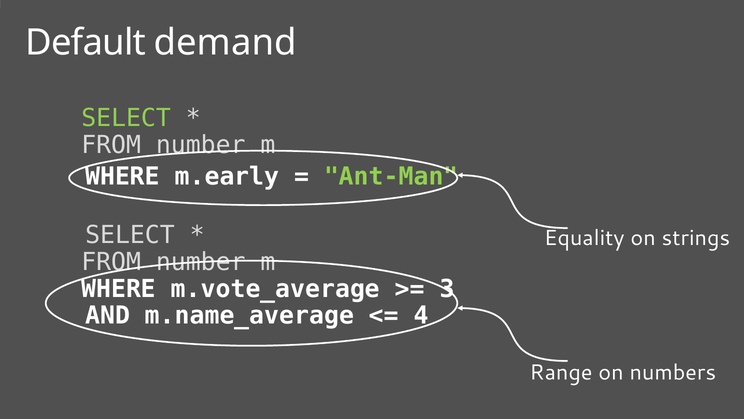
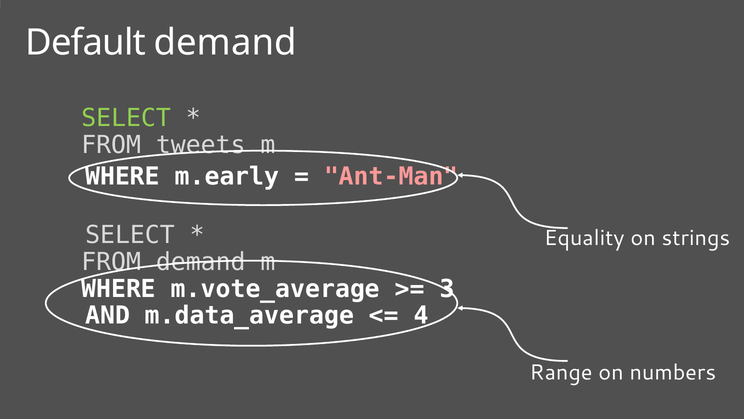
number at (201, 145): number -> tweets
Ant-Man colour: light green -> pink
number at (201, 262): number -> demand
m.name_average: m.name_average -> m.data_average
